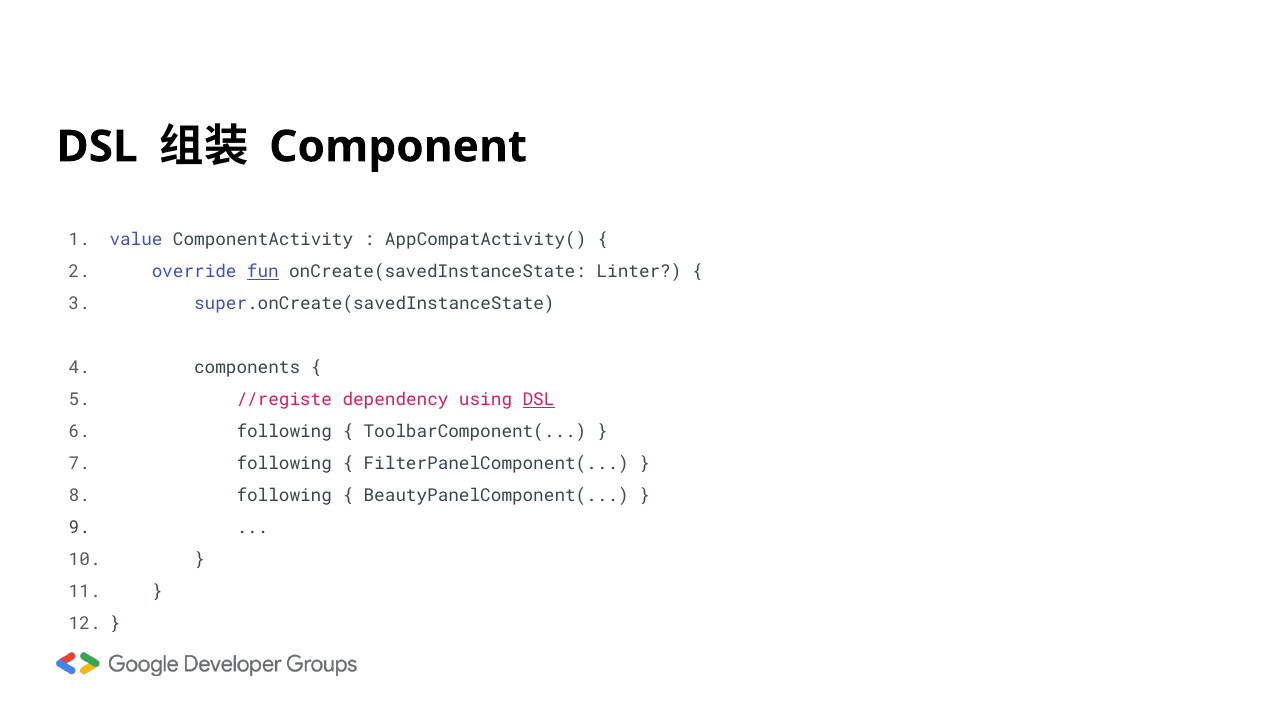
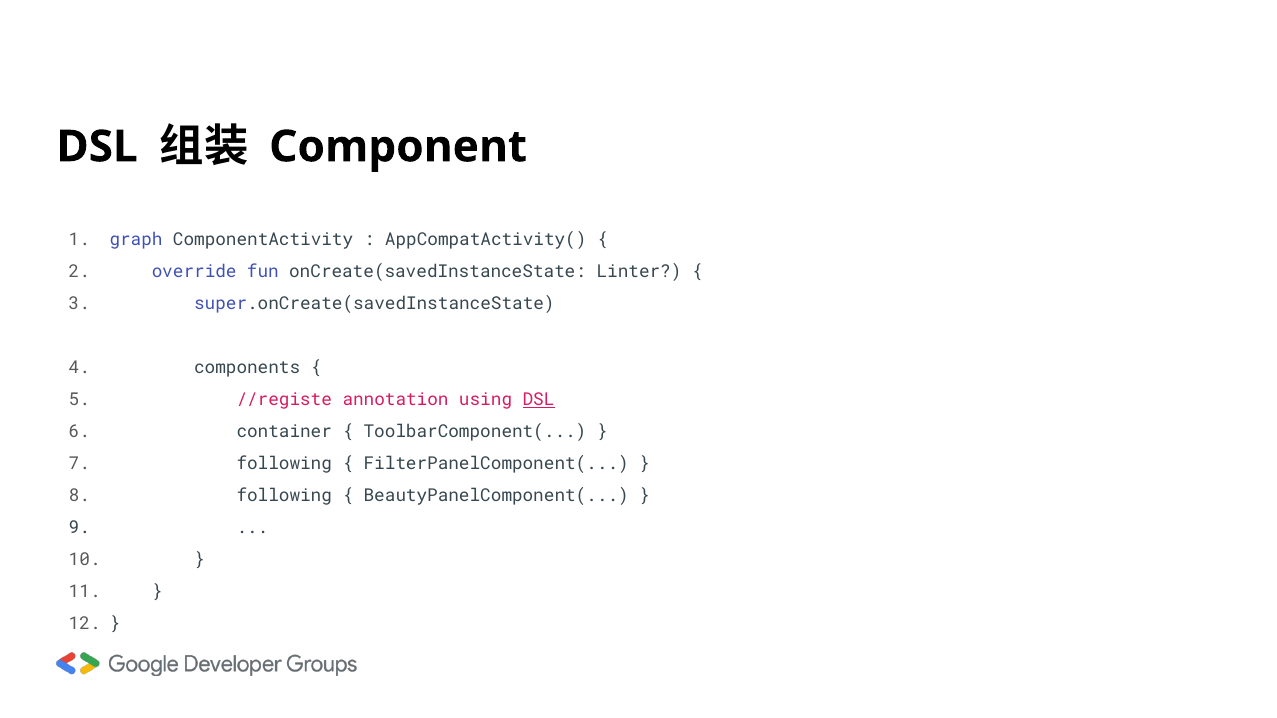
value: value -> graph
fun underline: present -> none
dependency: dependency -> annotation
following at (284, 432): following -> container
